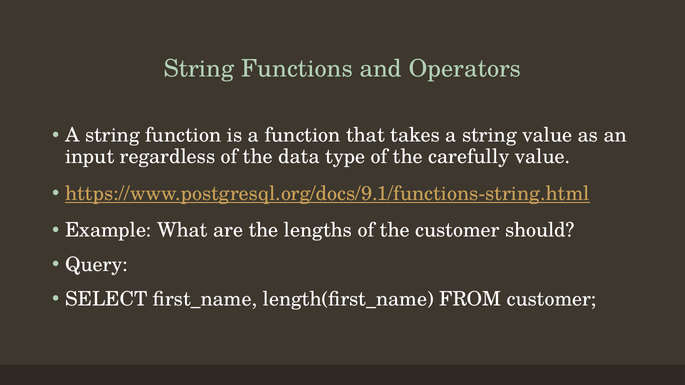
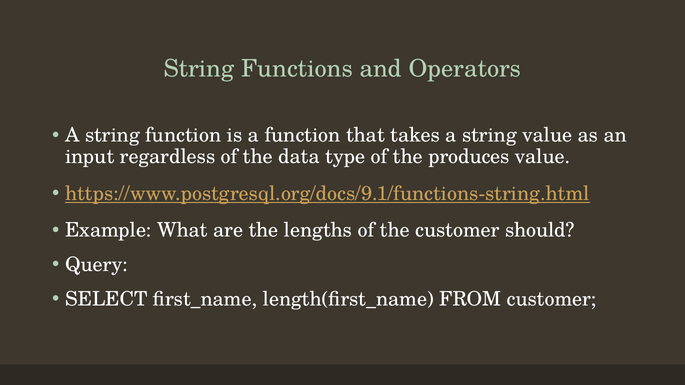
carefully: carefully -> produces
